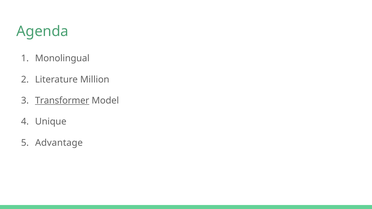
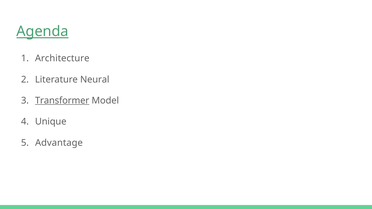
Agenda underline: none -> present
Monolingual: Monolingual -> Architecture
Million: Million -> Neural
